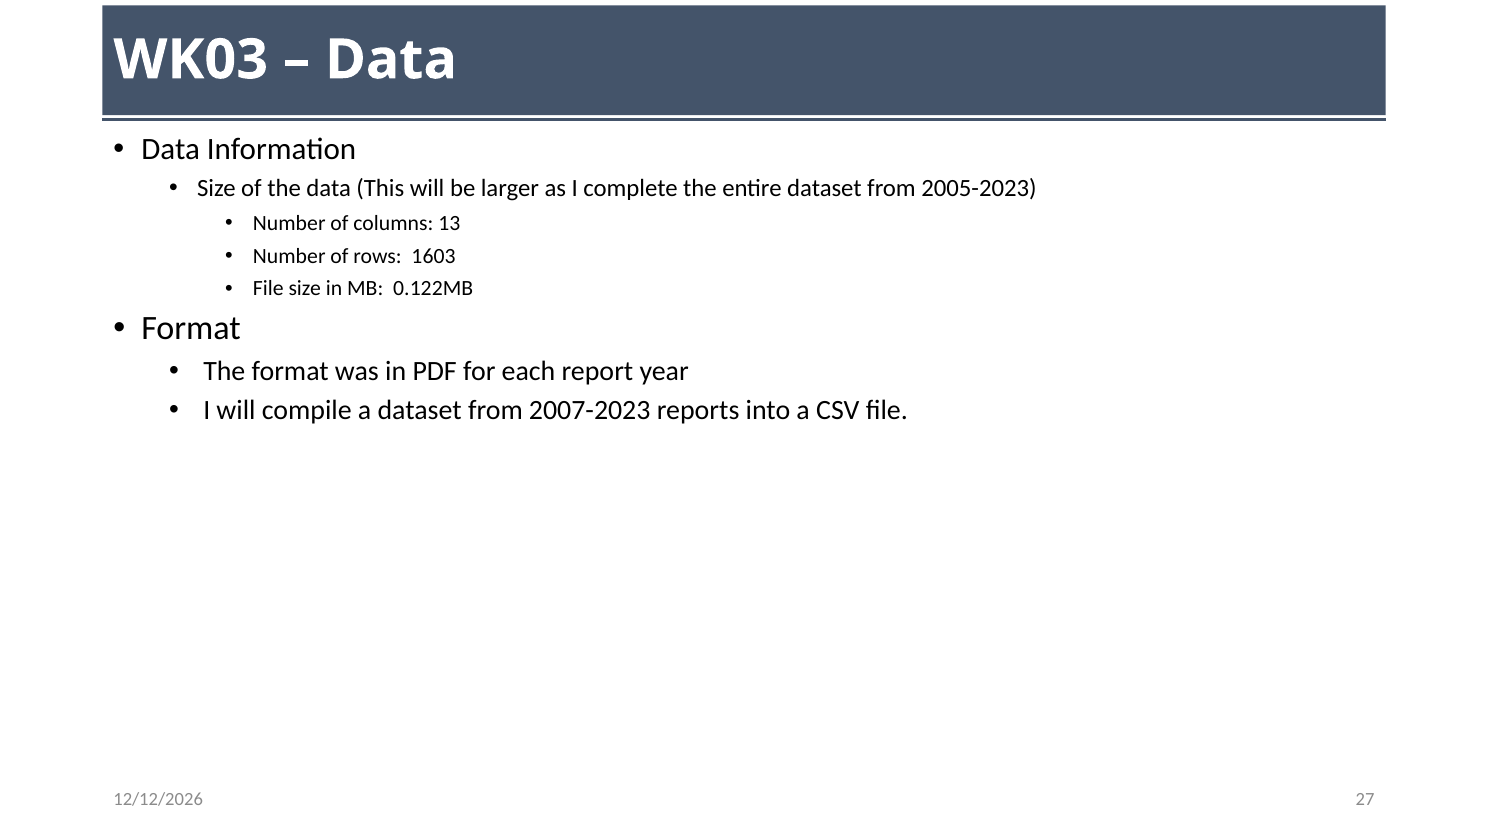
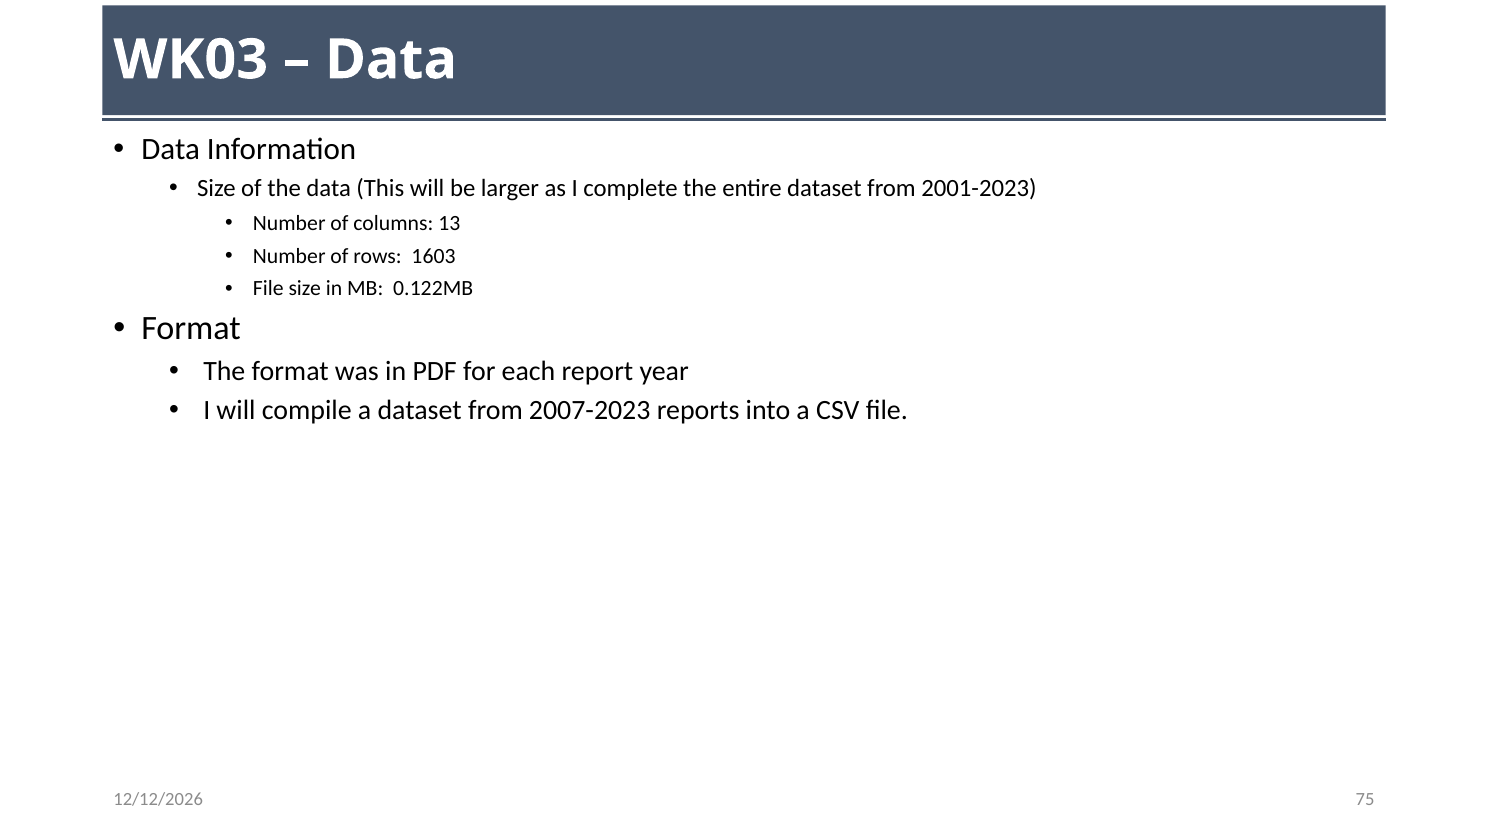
2005-2023: 2005-2023 -> 2001-2023
27: 27 -> 75
